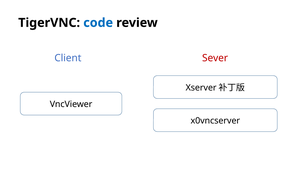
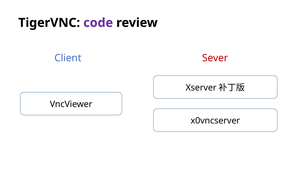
code colour: blue -> purple
